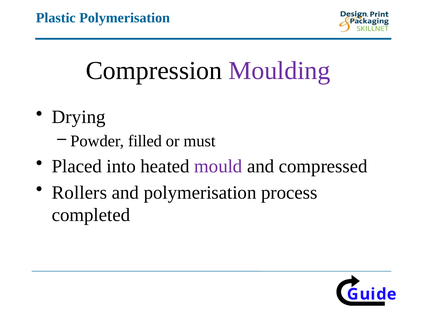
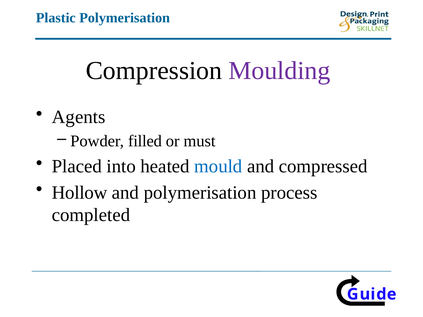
Drying: Drying -> Agents
mould colour: purple -> blue
Rollers: Rollers -> Hollow
